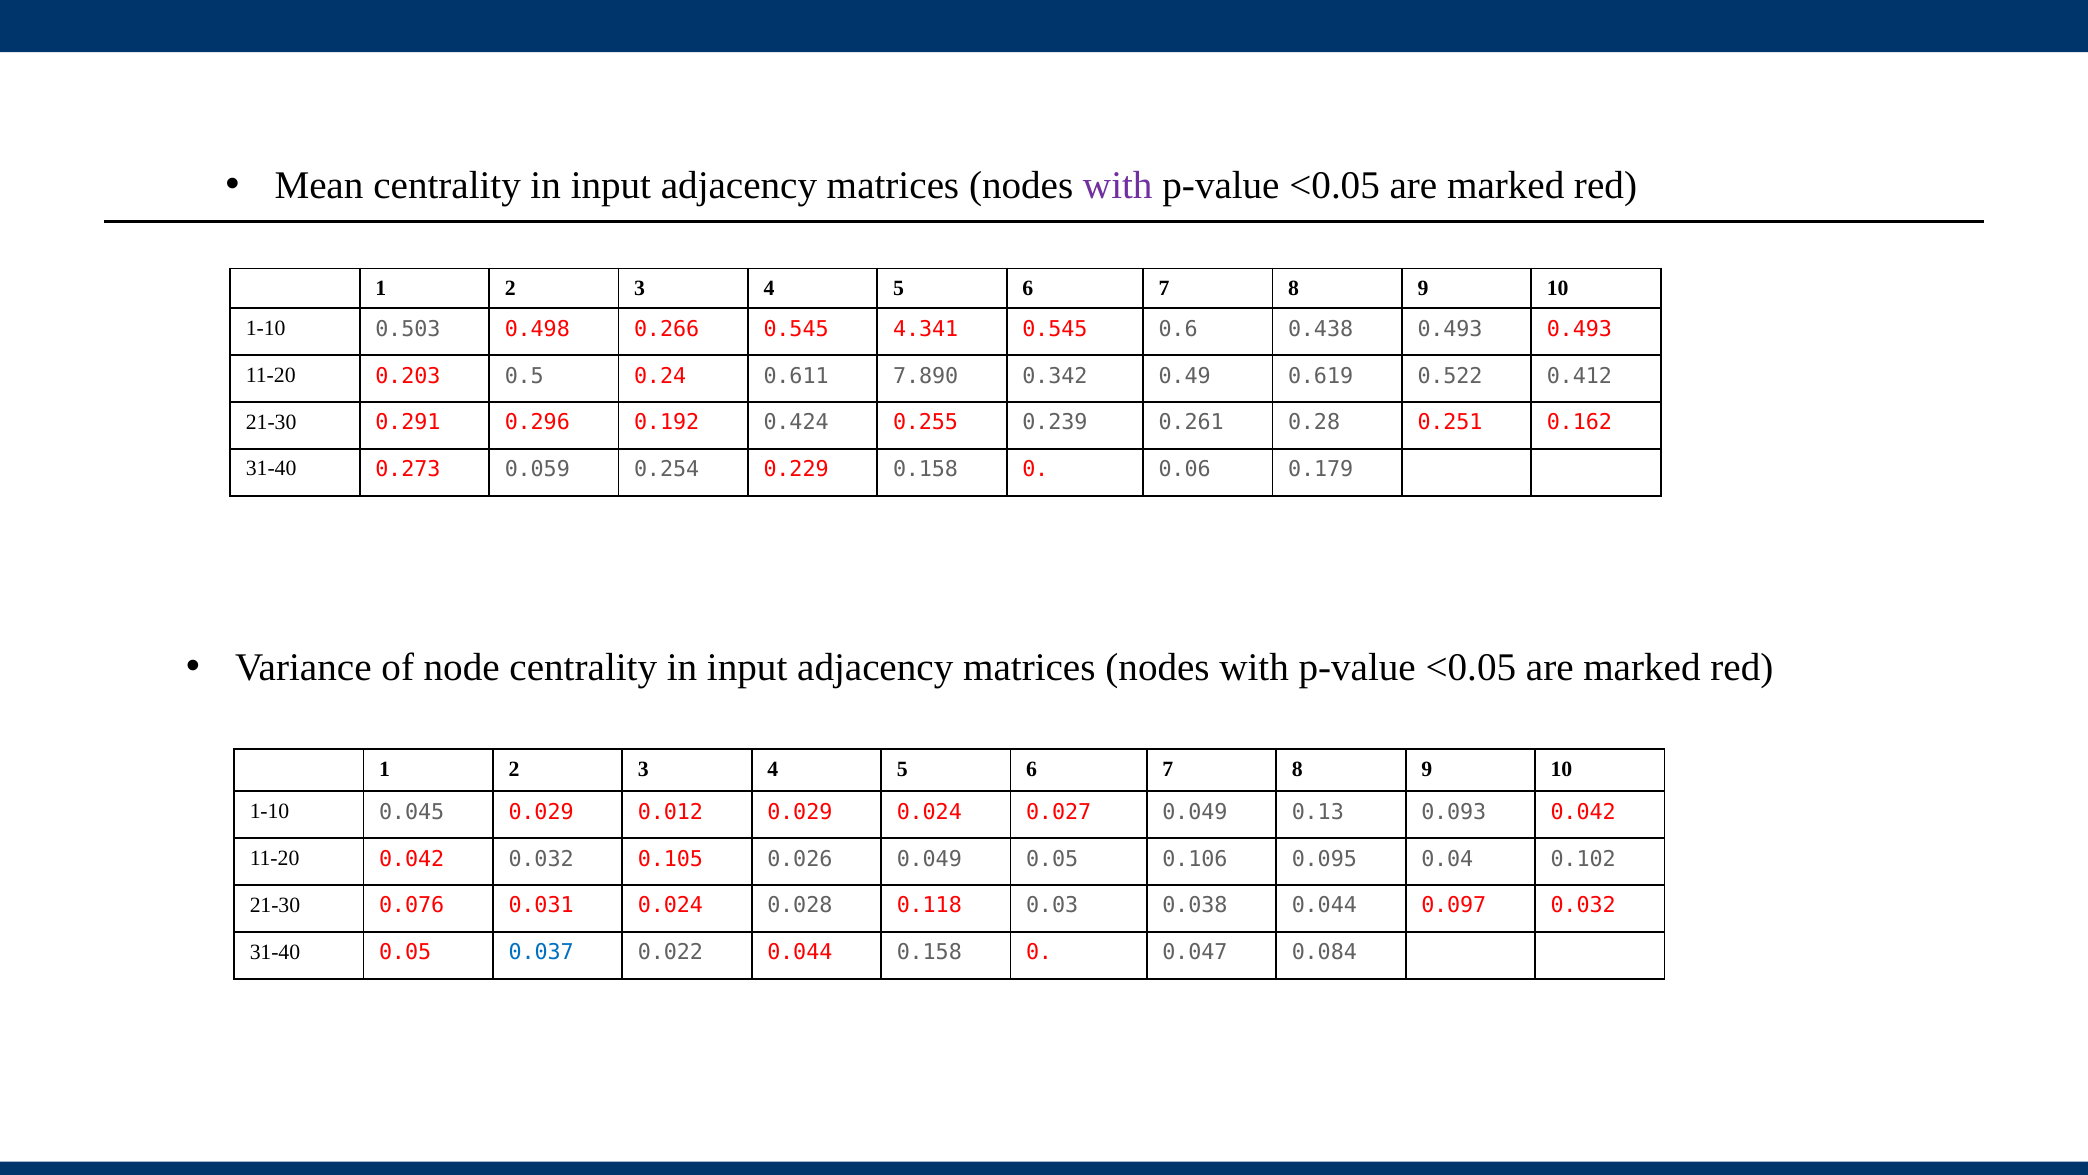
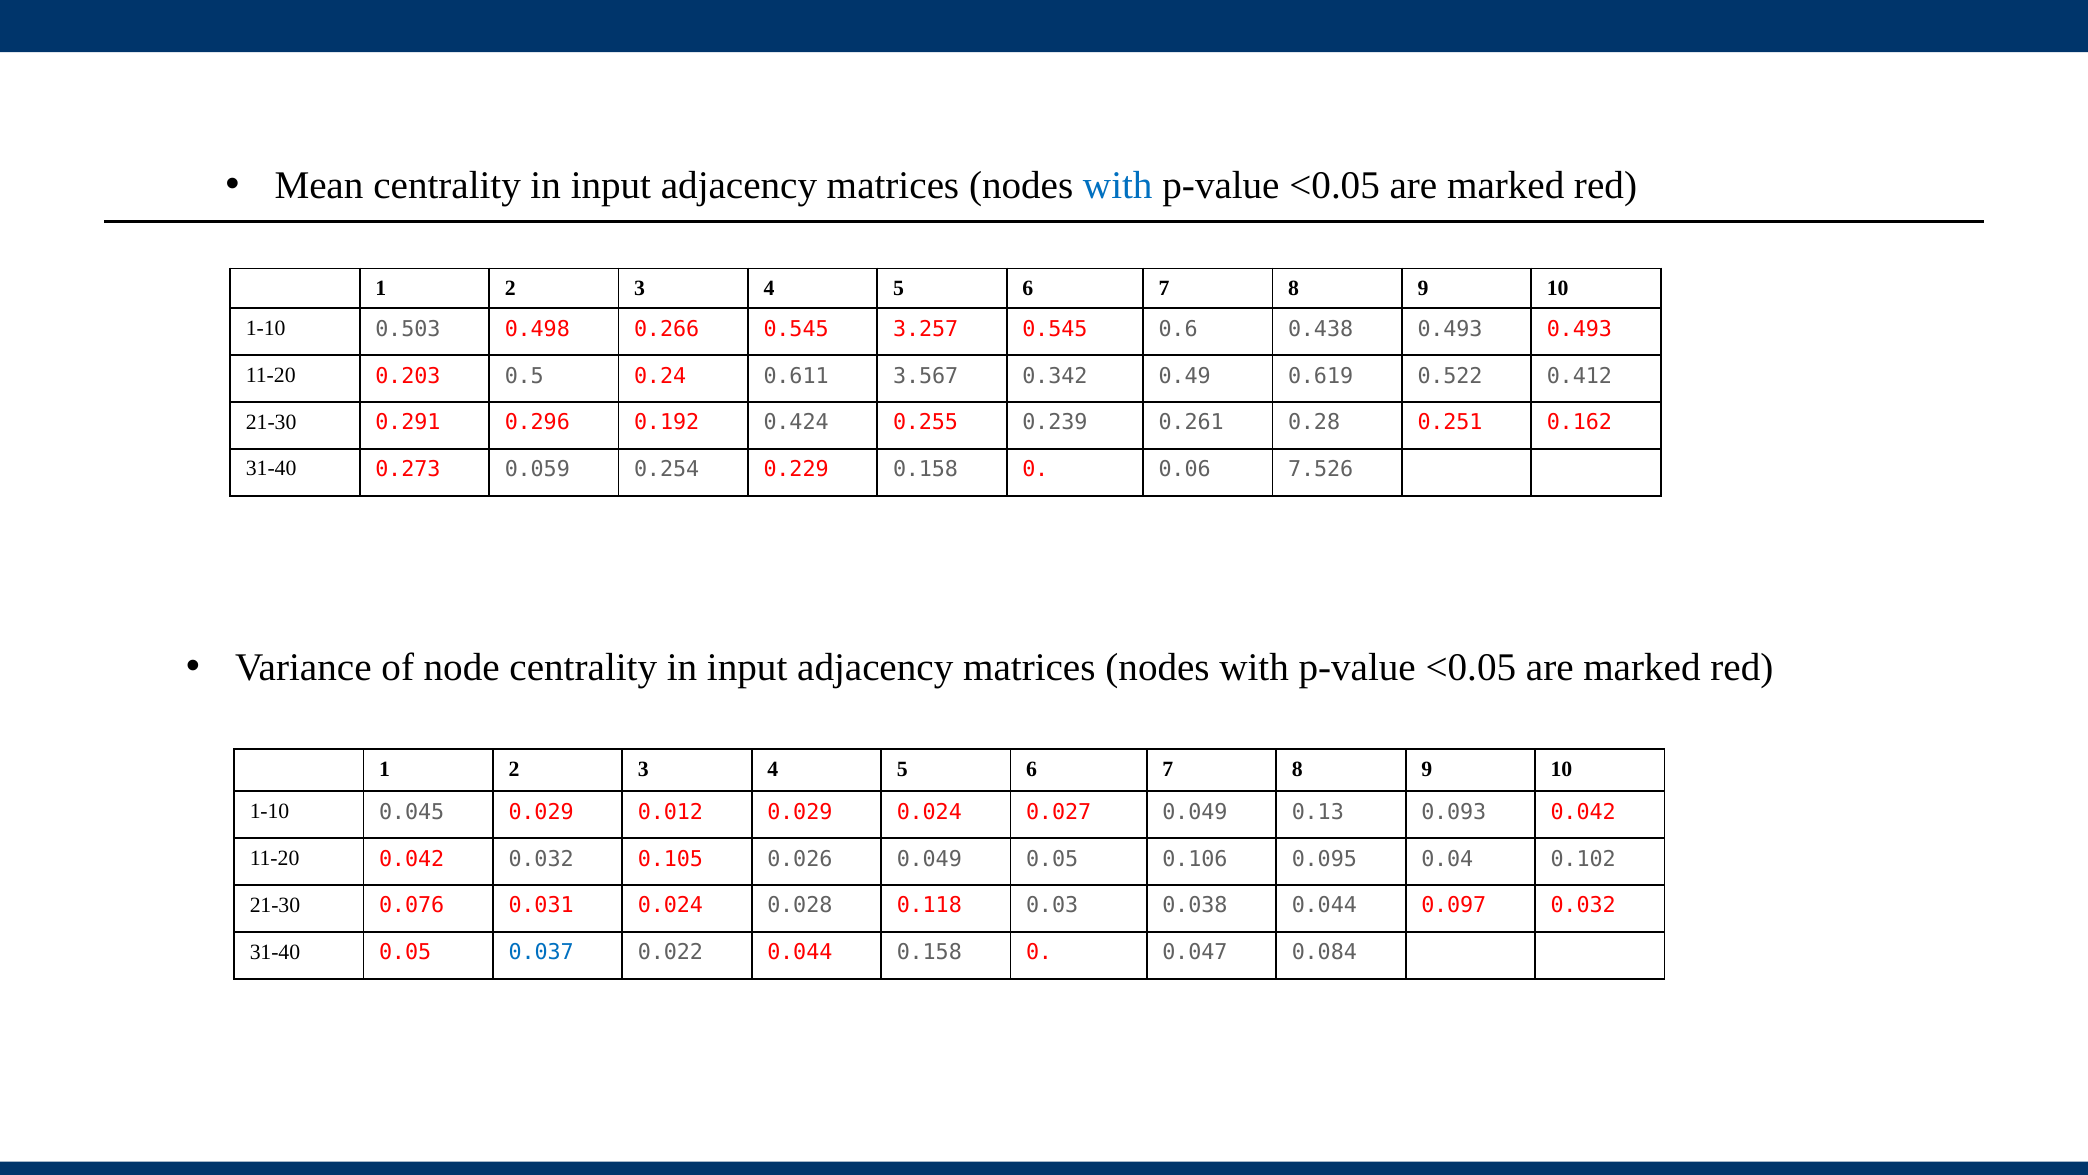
with at (1118, 186) colour: purple -> blue
4.341: 4.341 -> 3.257
7.890: 7.890 -> 3.567
0.179: 0.179 -> 7.526
